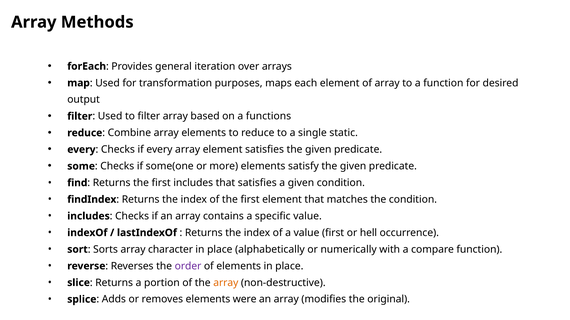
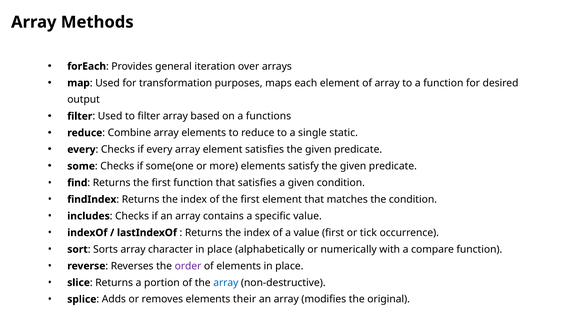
first includes: includes -> function
hell: hell -> tick
array at (226, 283) colour: orange -> blue
were: were -> their
